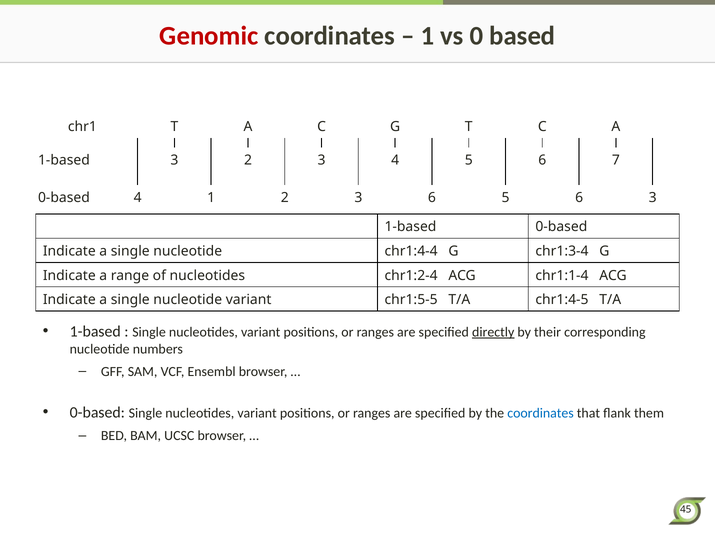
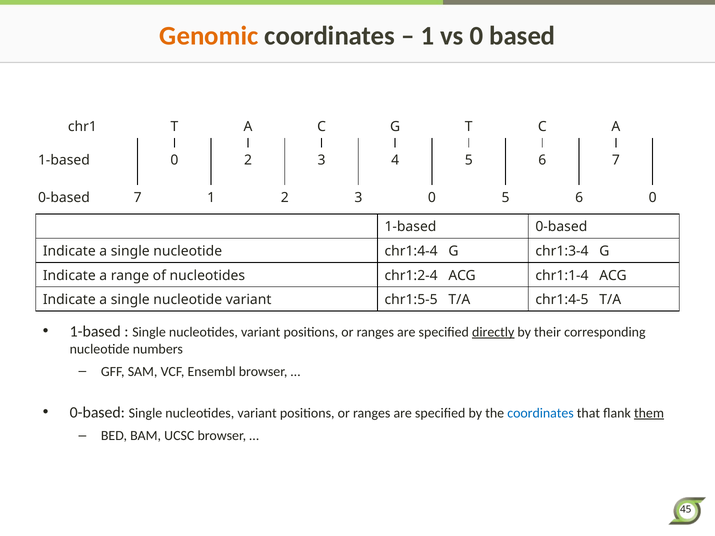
Genomic colour: red -> orange
1-based 3: 3 -> 0
0-based 4: 4 -> 7
3 6: 6 -> 0
6 3: 3 -> 0
them underline: none -> present
